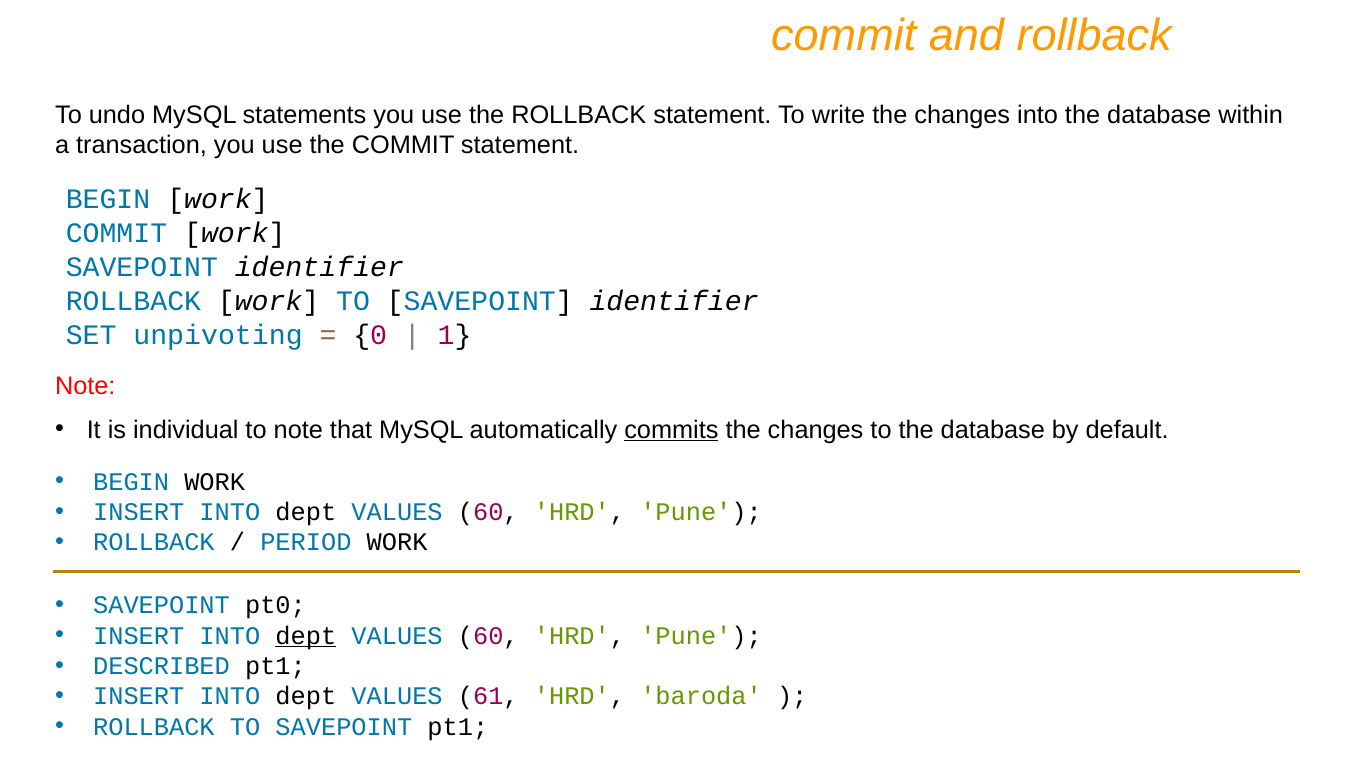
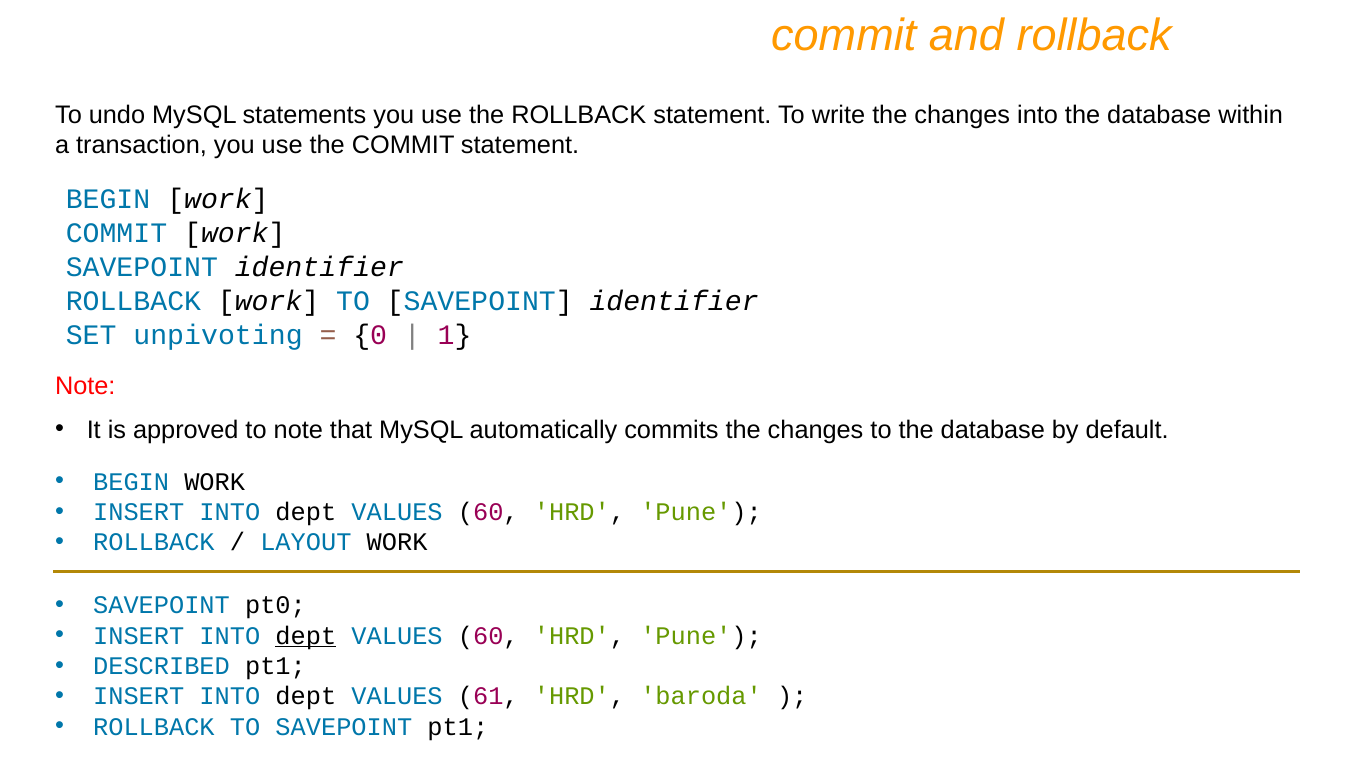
individual: individual -> approved
commits underline: present -> none
PERIOD: PERIOD -> LAYOUT
